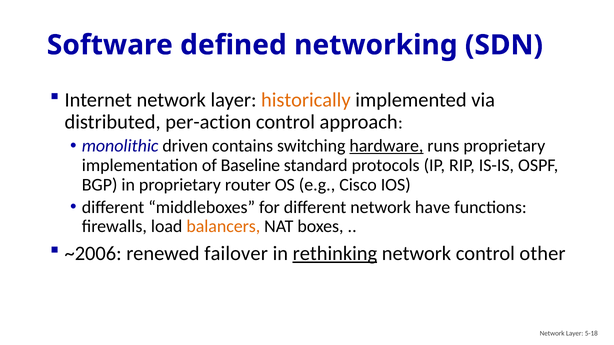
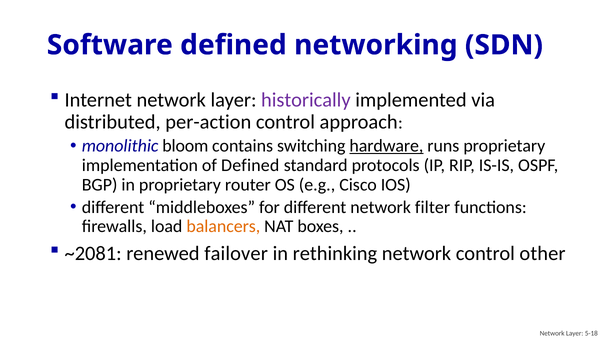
historically colour: orange -> purple
driven: driven -> bloom
of Baseline: Baseline -> Defined
have: have -> filter
~2006: ~2006 -> ~2081
rethinking underline: present -> none
